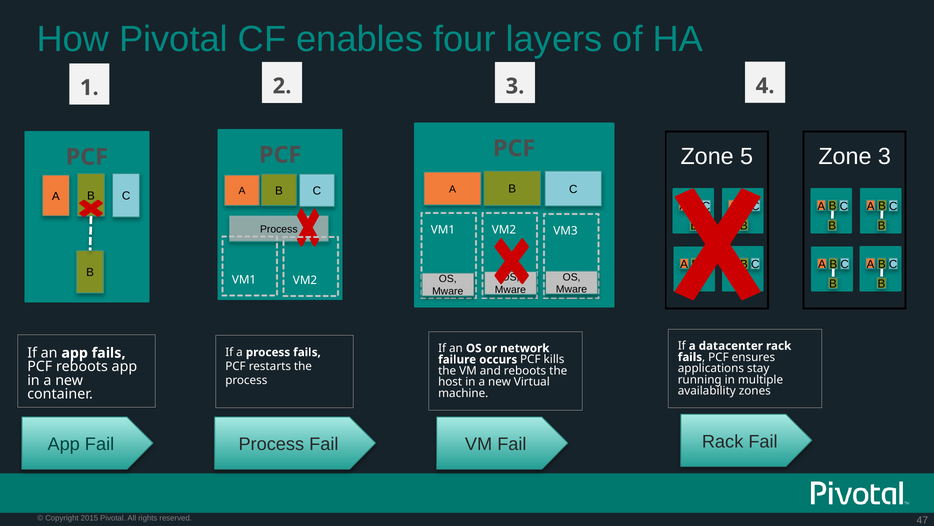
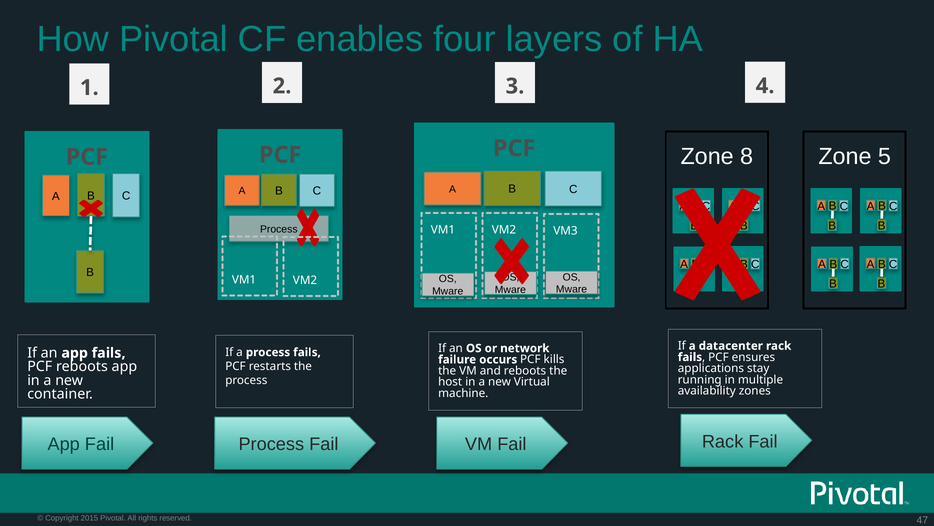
5: 5 -> 8
Zone 3: 3 -> 5
